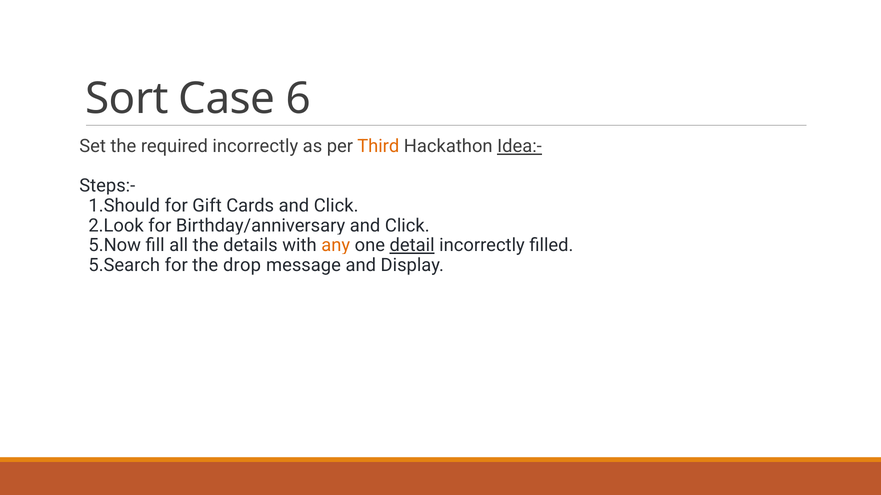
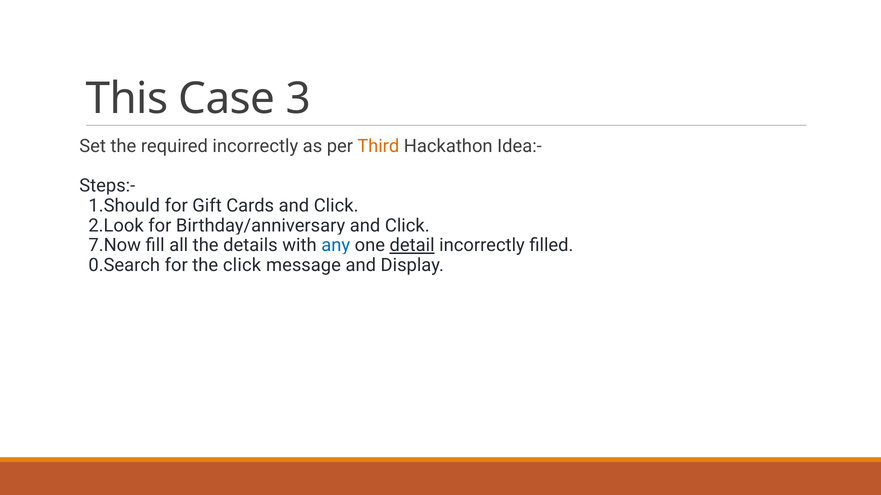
Sort: Sort -> This
6: 6 -> 3
Idea:- underline: present -> none
5.Now: 5.Now -> 7.Now
any colour: orange -> blue
5.Search: 5.Search -> 0.Search
the drop: drop -> click
